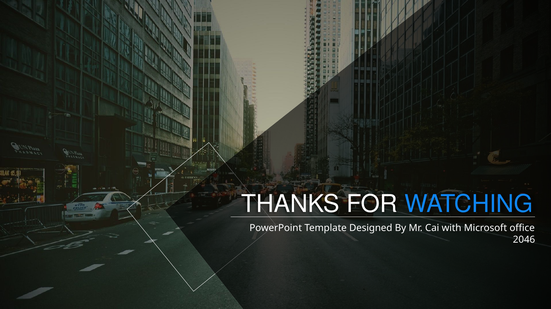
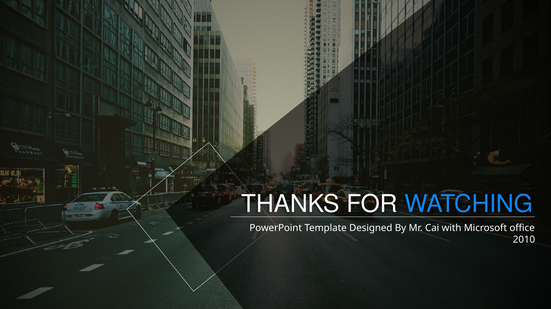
2046: 2046 -> 2010
